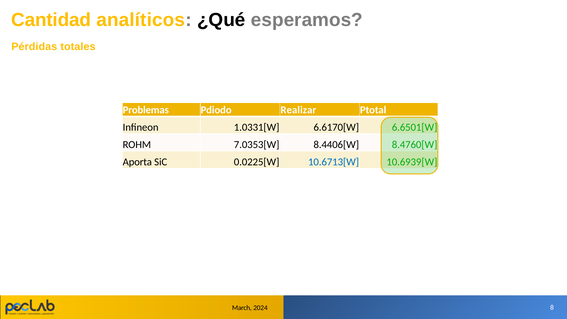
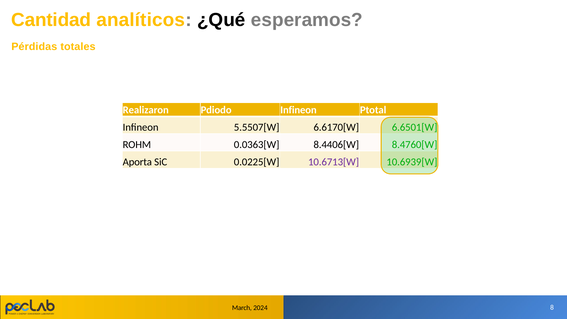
Problemas: Problemas -> Realizaron
Pdiodo Realizar: Realizar -> Infineon
1.0331[W: 1.0331[W -> 5.5507[W
7.0353[W: 7.0353[W -> 0.0363[W
10.6713[W colour: blue -> purple
